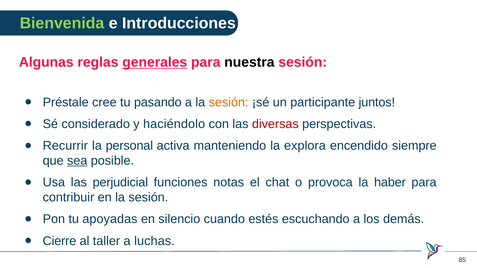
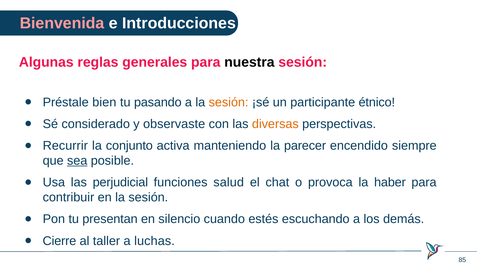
Bienvenida colour: light green -> pink
generales underline: present -> none
cree: cree -> bien
juntos: juntos -> étnico
haciéndolo: haciéndolo -> observaste
diversas colour: red -> orange
personal: personal -> conjunto
explora: explora -> parecer
notas: notas -> salud
apoyadas: apoyadas -> presentan
